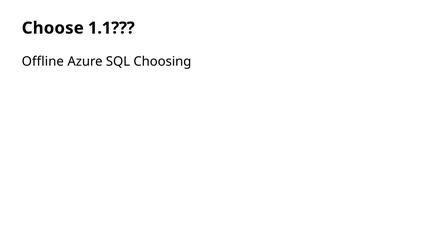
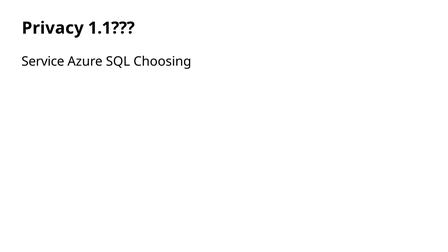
Choose: Choose -> Privacy
Offline: Offline -> Service
